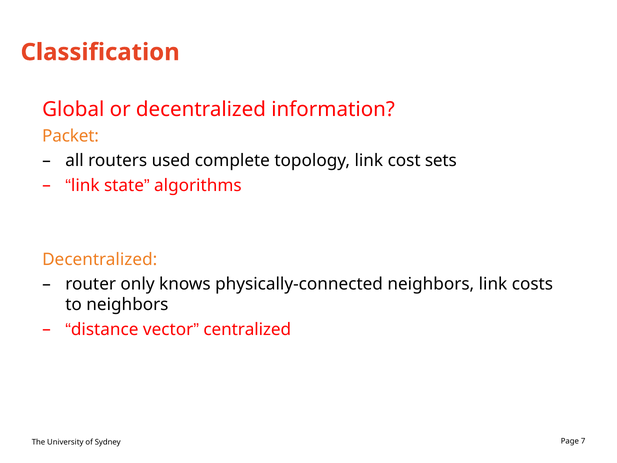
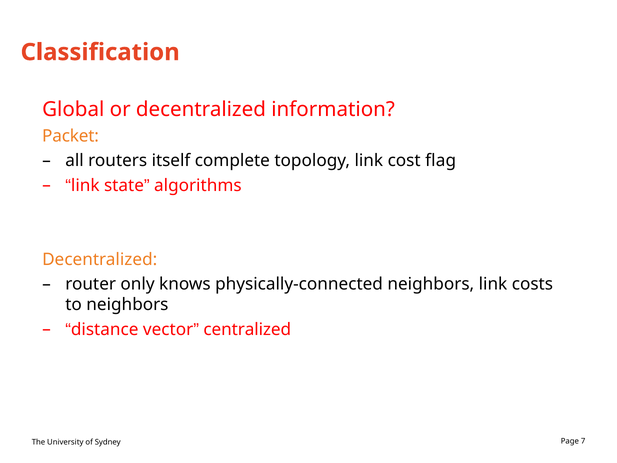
used: used -> itself
sets: sets -> flag
